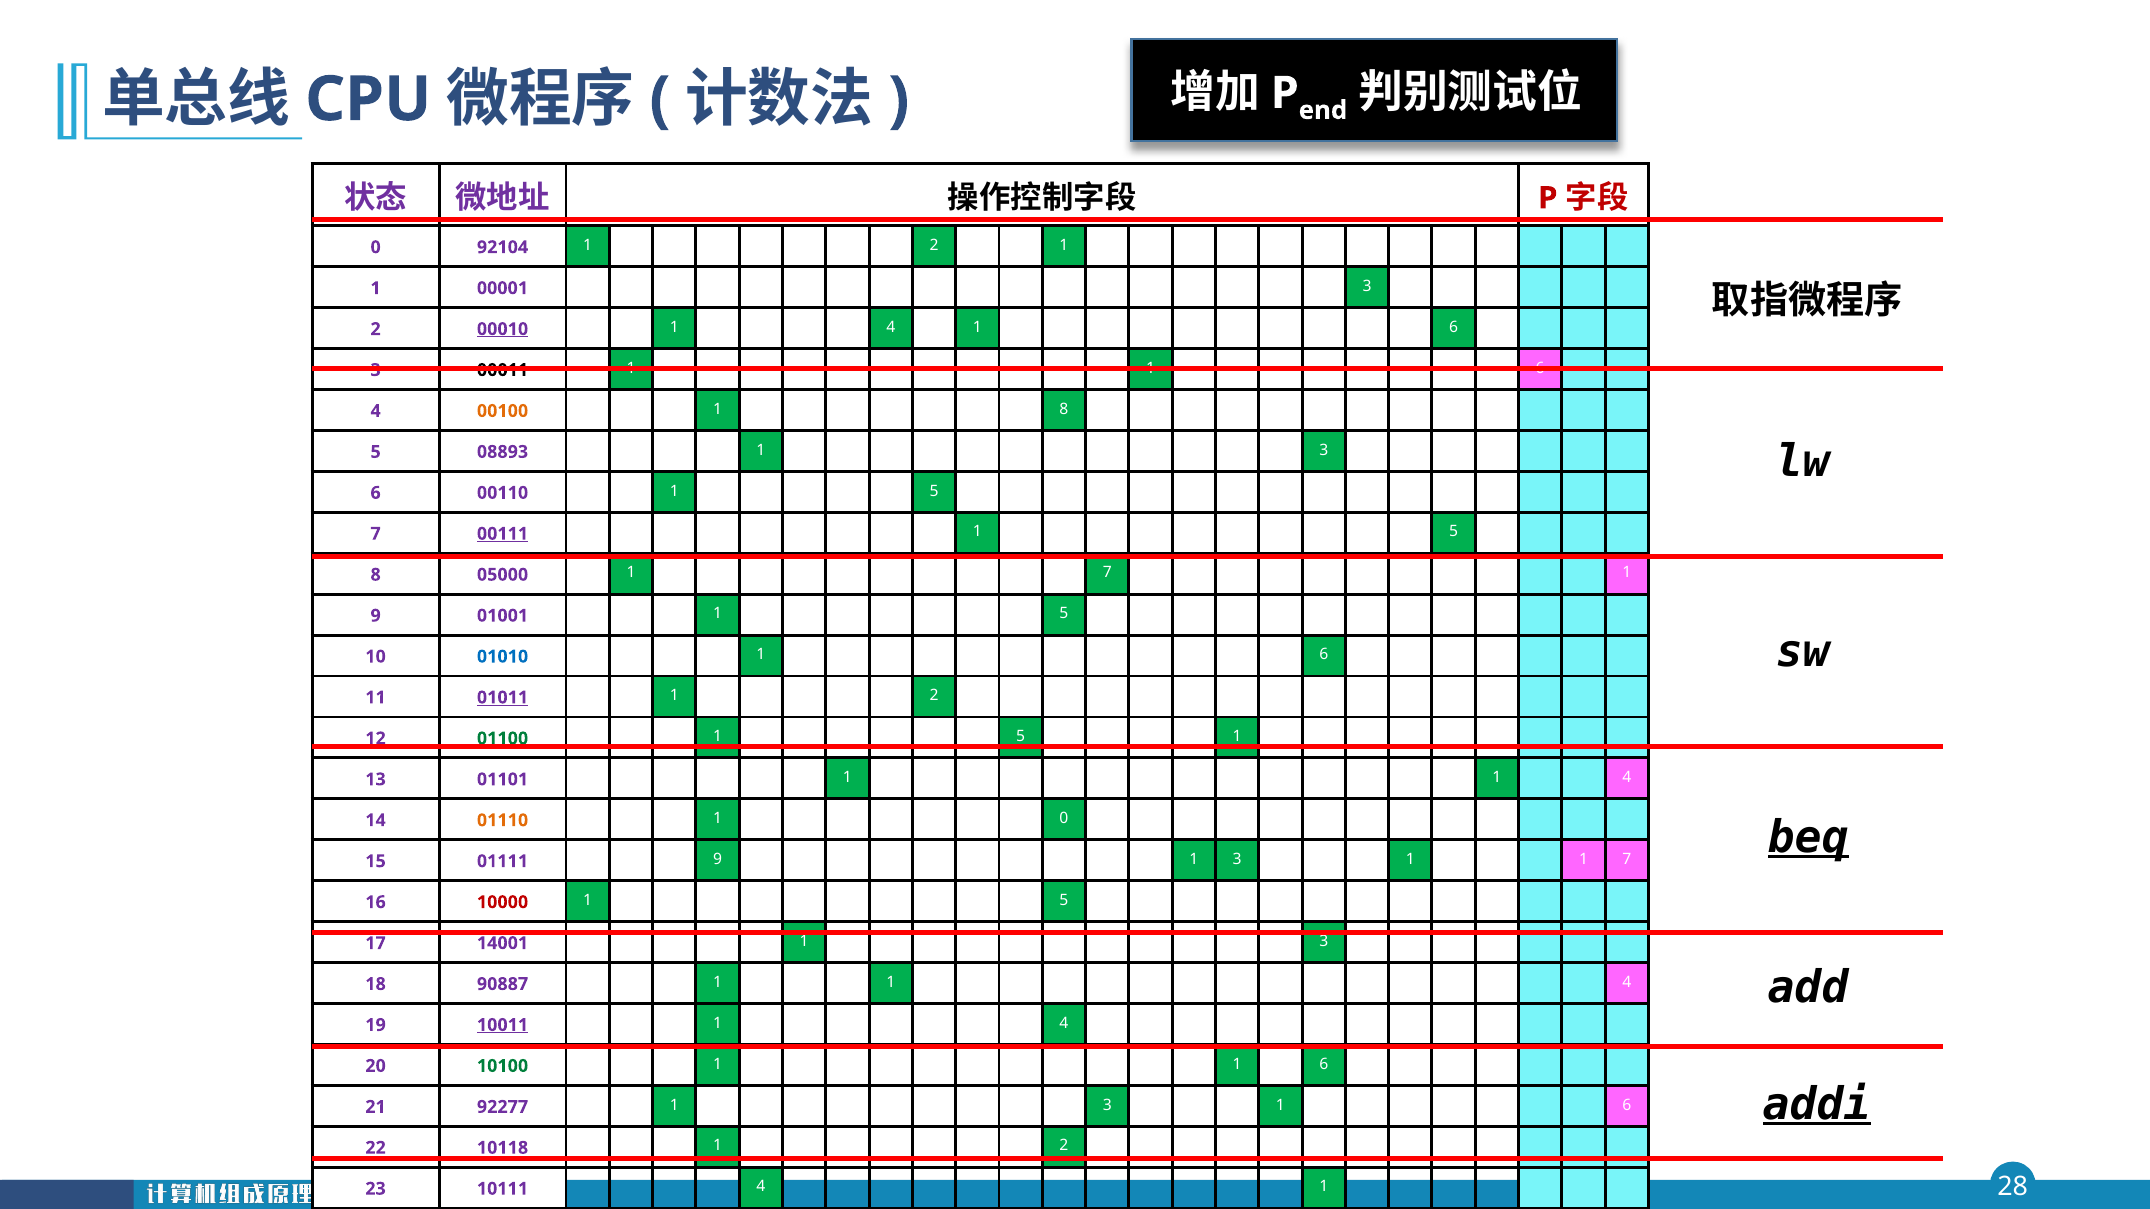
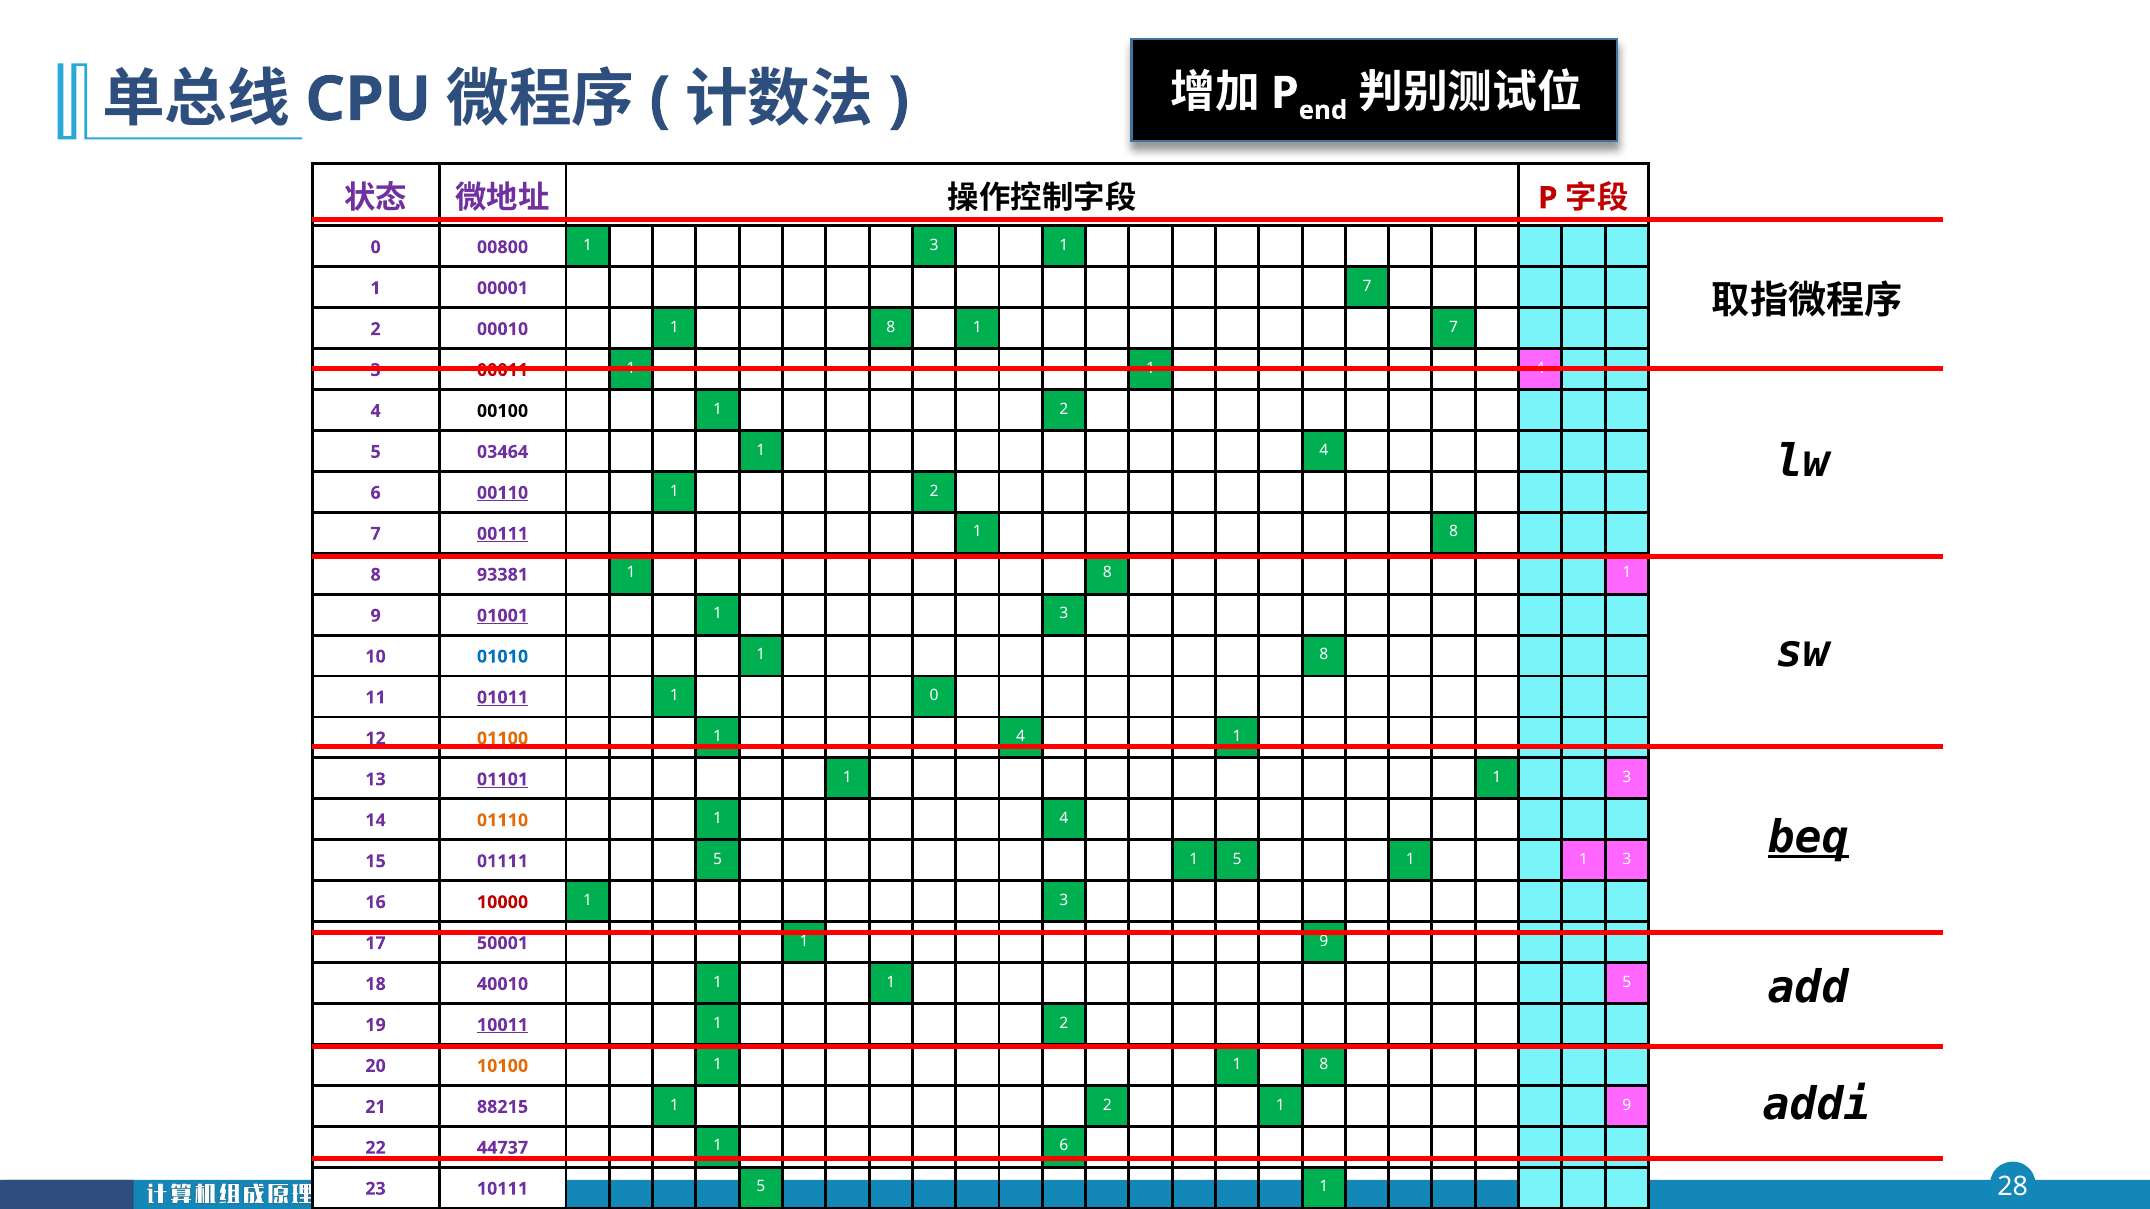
92104: 92104 -> 00800
2 at (934, 245): 2 -> 3
00001 3: 3 -> 7
00010 underline: present -> none
4 at (891, 327): 4 -> 8
6 at (1454, 327): 6 -> 7
00011 colour: black -> red
6 at (1540, 368): 6 -> 4
00100 colour: orange -> black
8 at (1064, 409): 8 -> 2
08893: 08893 -> 03464
3 at (1324, 450): 3 -> 4
00110 underline: none -> present
5 at (934, 491): 5 -> 2
5 at (1454, 532): 5 -> 8
05000: 05000 -> 93381
7 at (1107, 573): 7 -> 8
01001 underline: none -> present
5 at (1064, 614): 5 -> 3
6 at (1324, 655): 6 -> 8
2 at (934, 696): 2 -> 0
01100 colour: green -> orange
5 at (1021, 737): 5 -> 4
01101 underline: none -> present
4 at (1627, 778): 4 -> 3
0 at (1064, 819): 0 -> 4
01111 9: 9 -> 5
3 at (1237, 860): 3 -> 5
7 at (1627, 860): 7 -> 3
5 at (1064, 900): 5 -> 3
14001: 14001 -> 50001
3 at (1324, 941): 3 -> 9
90887: 90887 -> 40010
4 at (1627, 982): 4 -> 5
4 at (1064, 1023): 4 -> 2
10100 at (503, 1066) colour: green -> orange
6 at (1324, 1064): 6 -> 8
addi underline: present -> none
92277: 92277 -> 88215
3 at (1107, 1105): 3 -> 2
6 at (1627, 1105): 6 -> 9
10118: 10118 -> 44737
2 at (1064, 1146): 2 -> 6
10111 4: 4 -> 5
